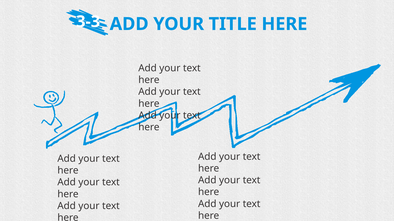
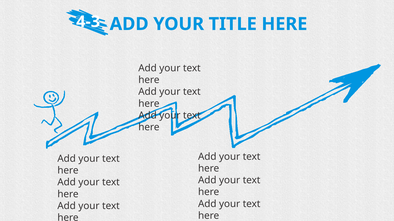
3-3: 3-3 -> 4-3
